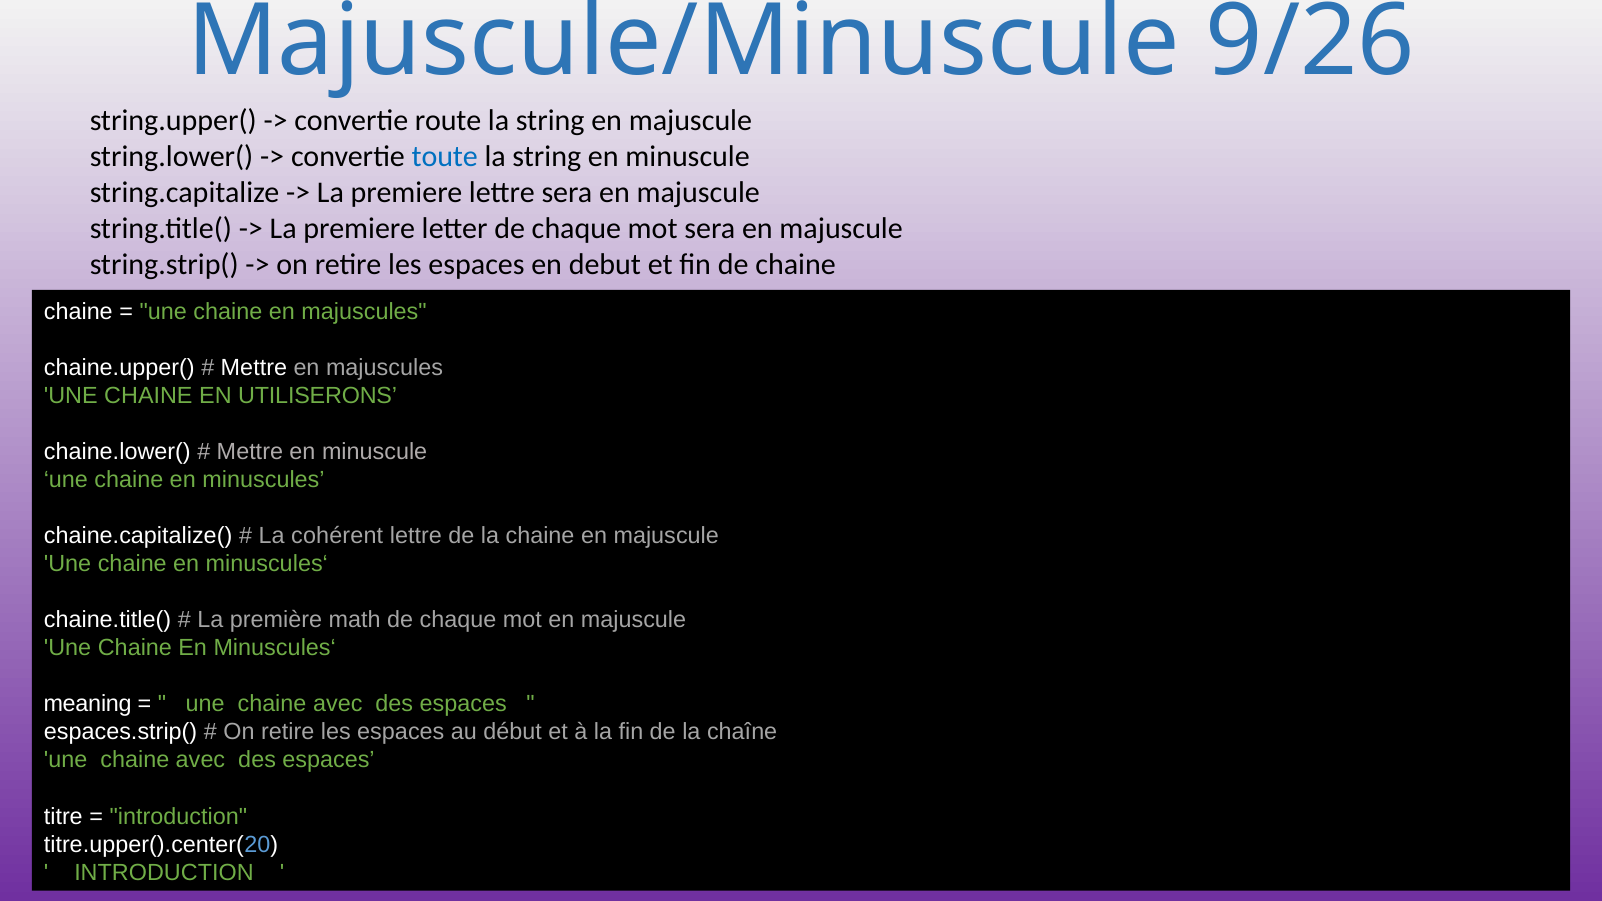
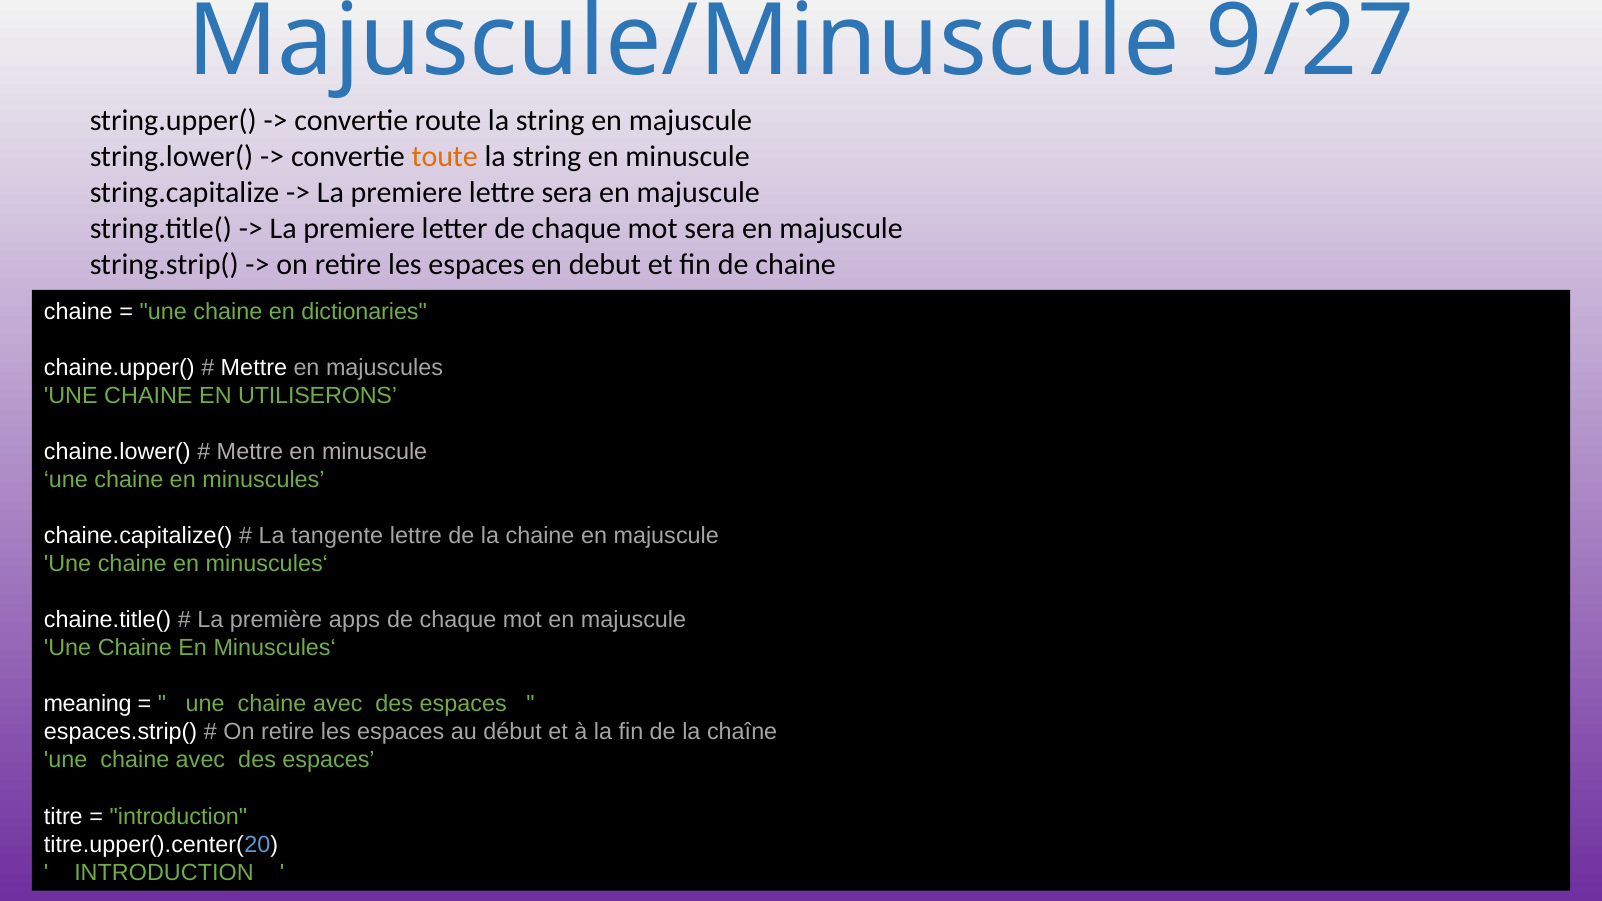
9/26: 9/26 -> 9/27
toute colour: blue -> orange
chaine en majuscules: majuscules -> dictionaries
cohérent: cohérent -> tangente
math: math -> apps
